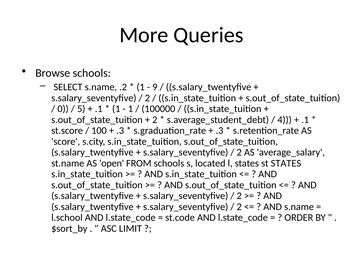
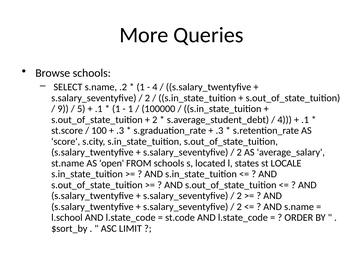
9 at (155, 87): 9 -> 4
0: 0 -> 9
st STATES: STATES -> LOCALE
